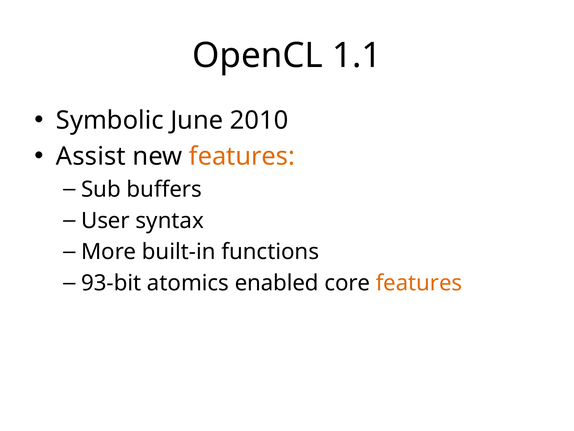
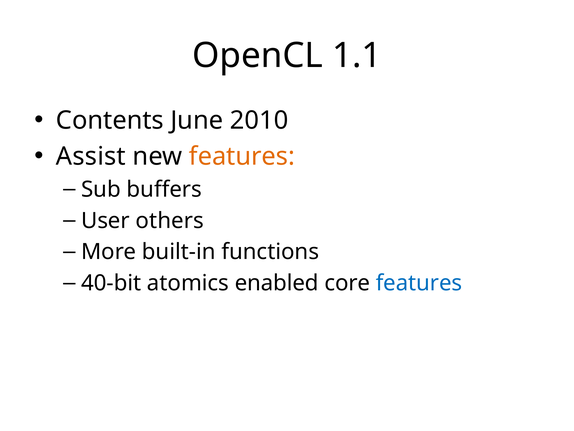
Symbolic: Symbolic -> Contents
syntax: syntax -> others
93-bit: 93-bit -> 40-bit
features at (419, 283) colour: orange -> blue
